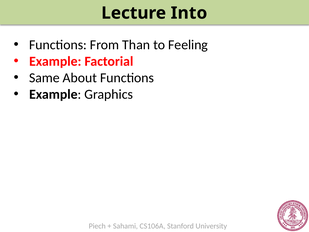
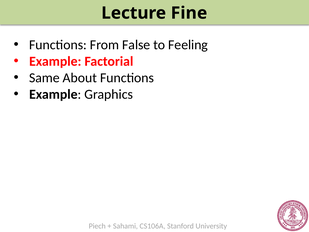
Into: Into -> Fine
Than: Than -> False
